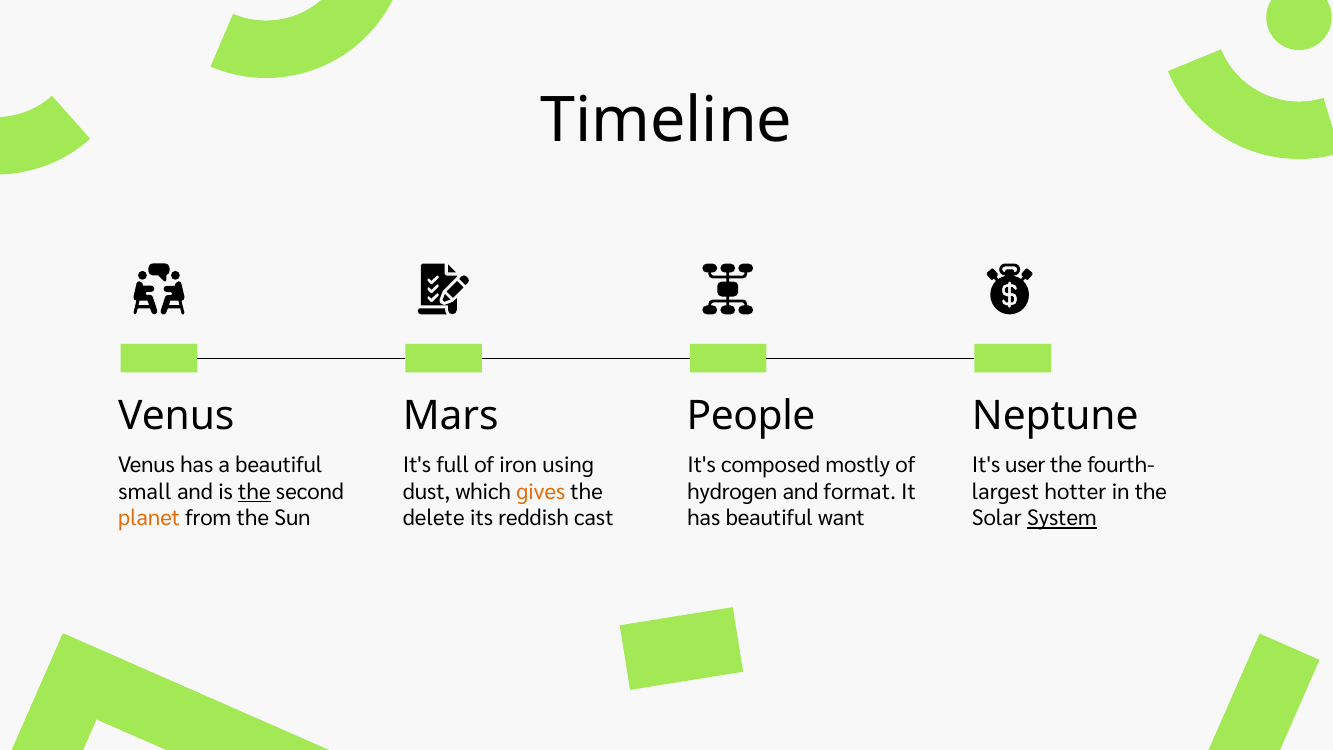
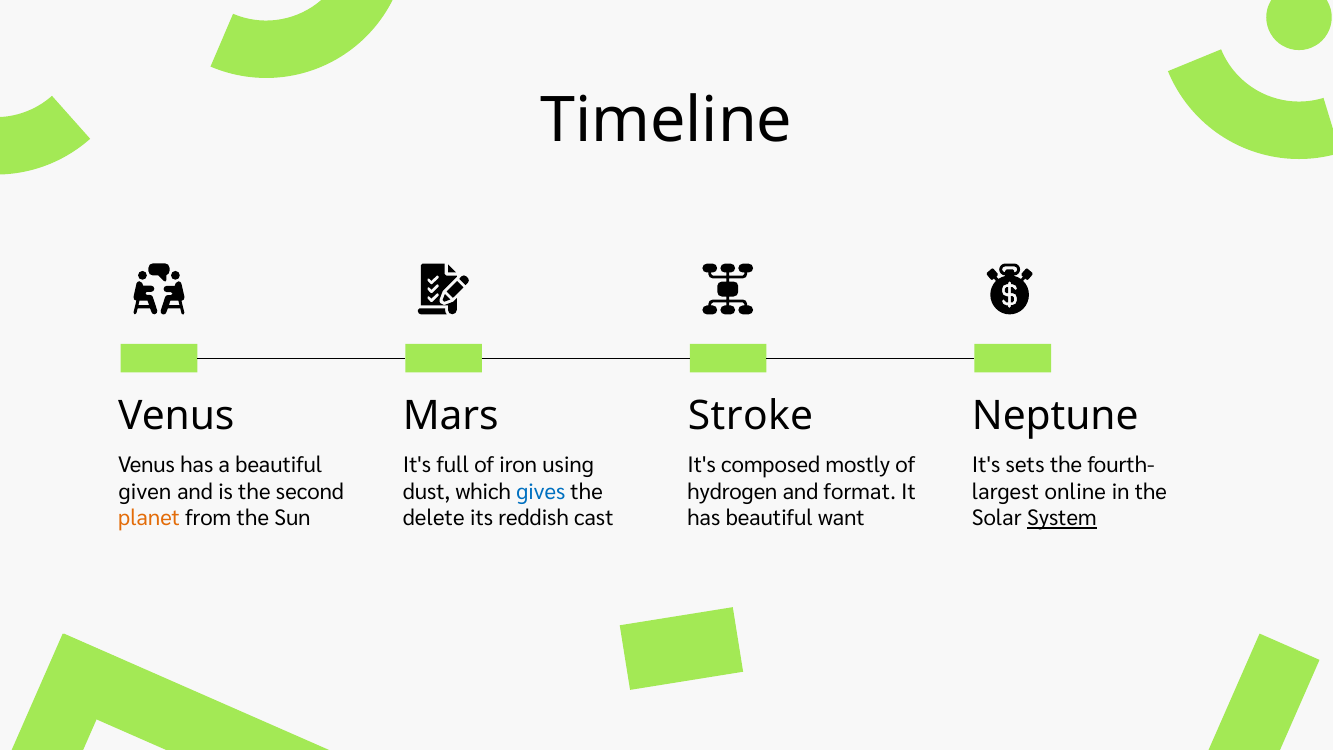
People: People -> Stroke
user: user -> sets
small: small -> given
the at (254, 492) underline: present -> none
gives colour: orange -> blue
hotter: hotter -> online
